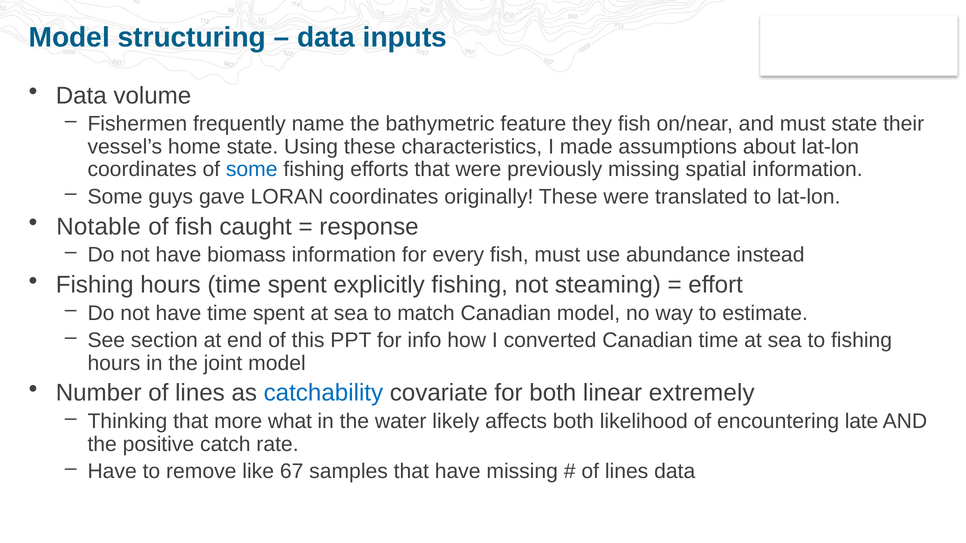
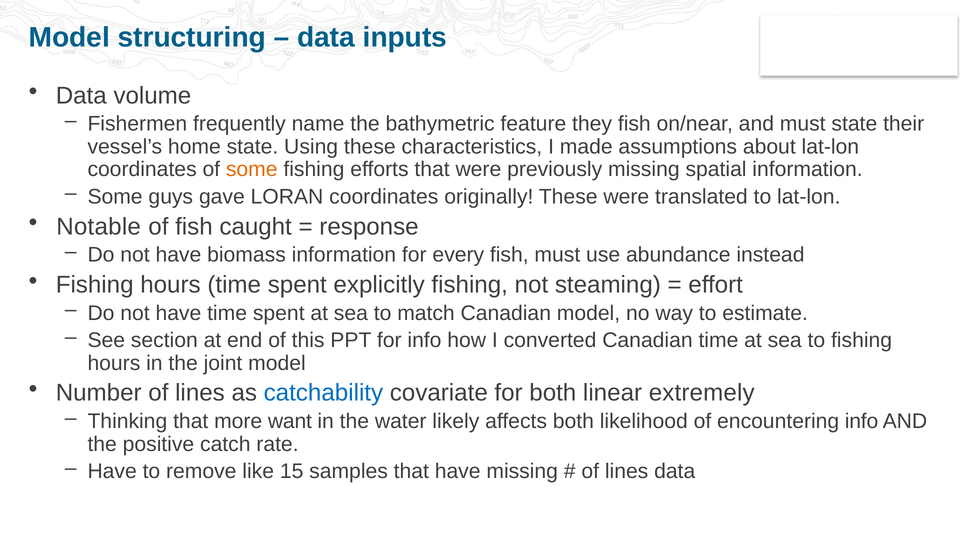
some at (252, 170) colour: blue -> orange
what: what -> want
encountering late: late -> info
67: 67 -> 15
